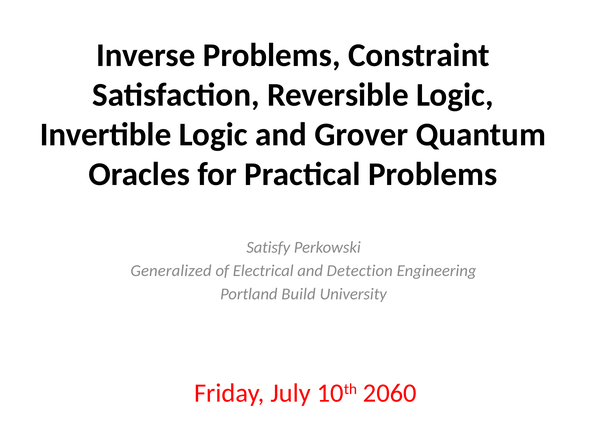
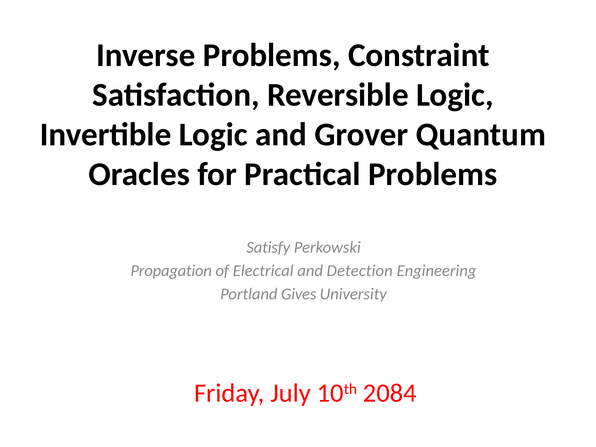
Generalized: Generalized -> Propagation
Build: Build -> Gives
2060: 2060 -> 2084
